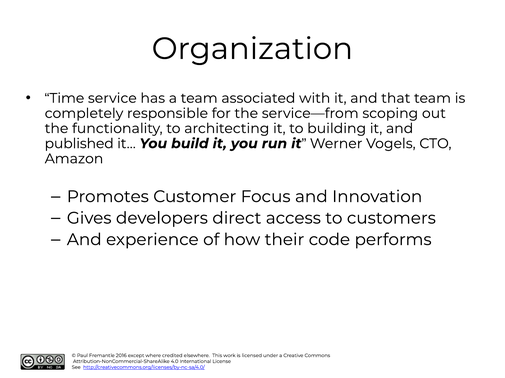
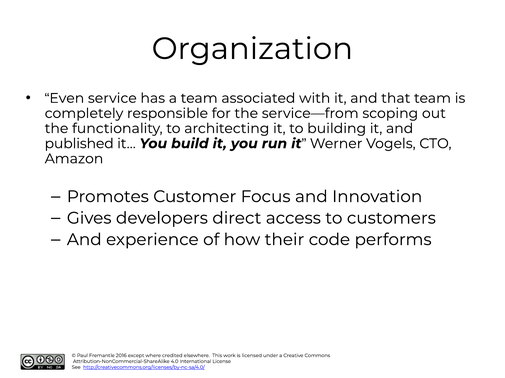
Time: Time -> Even
